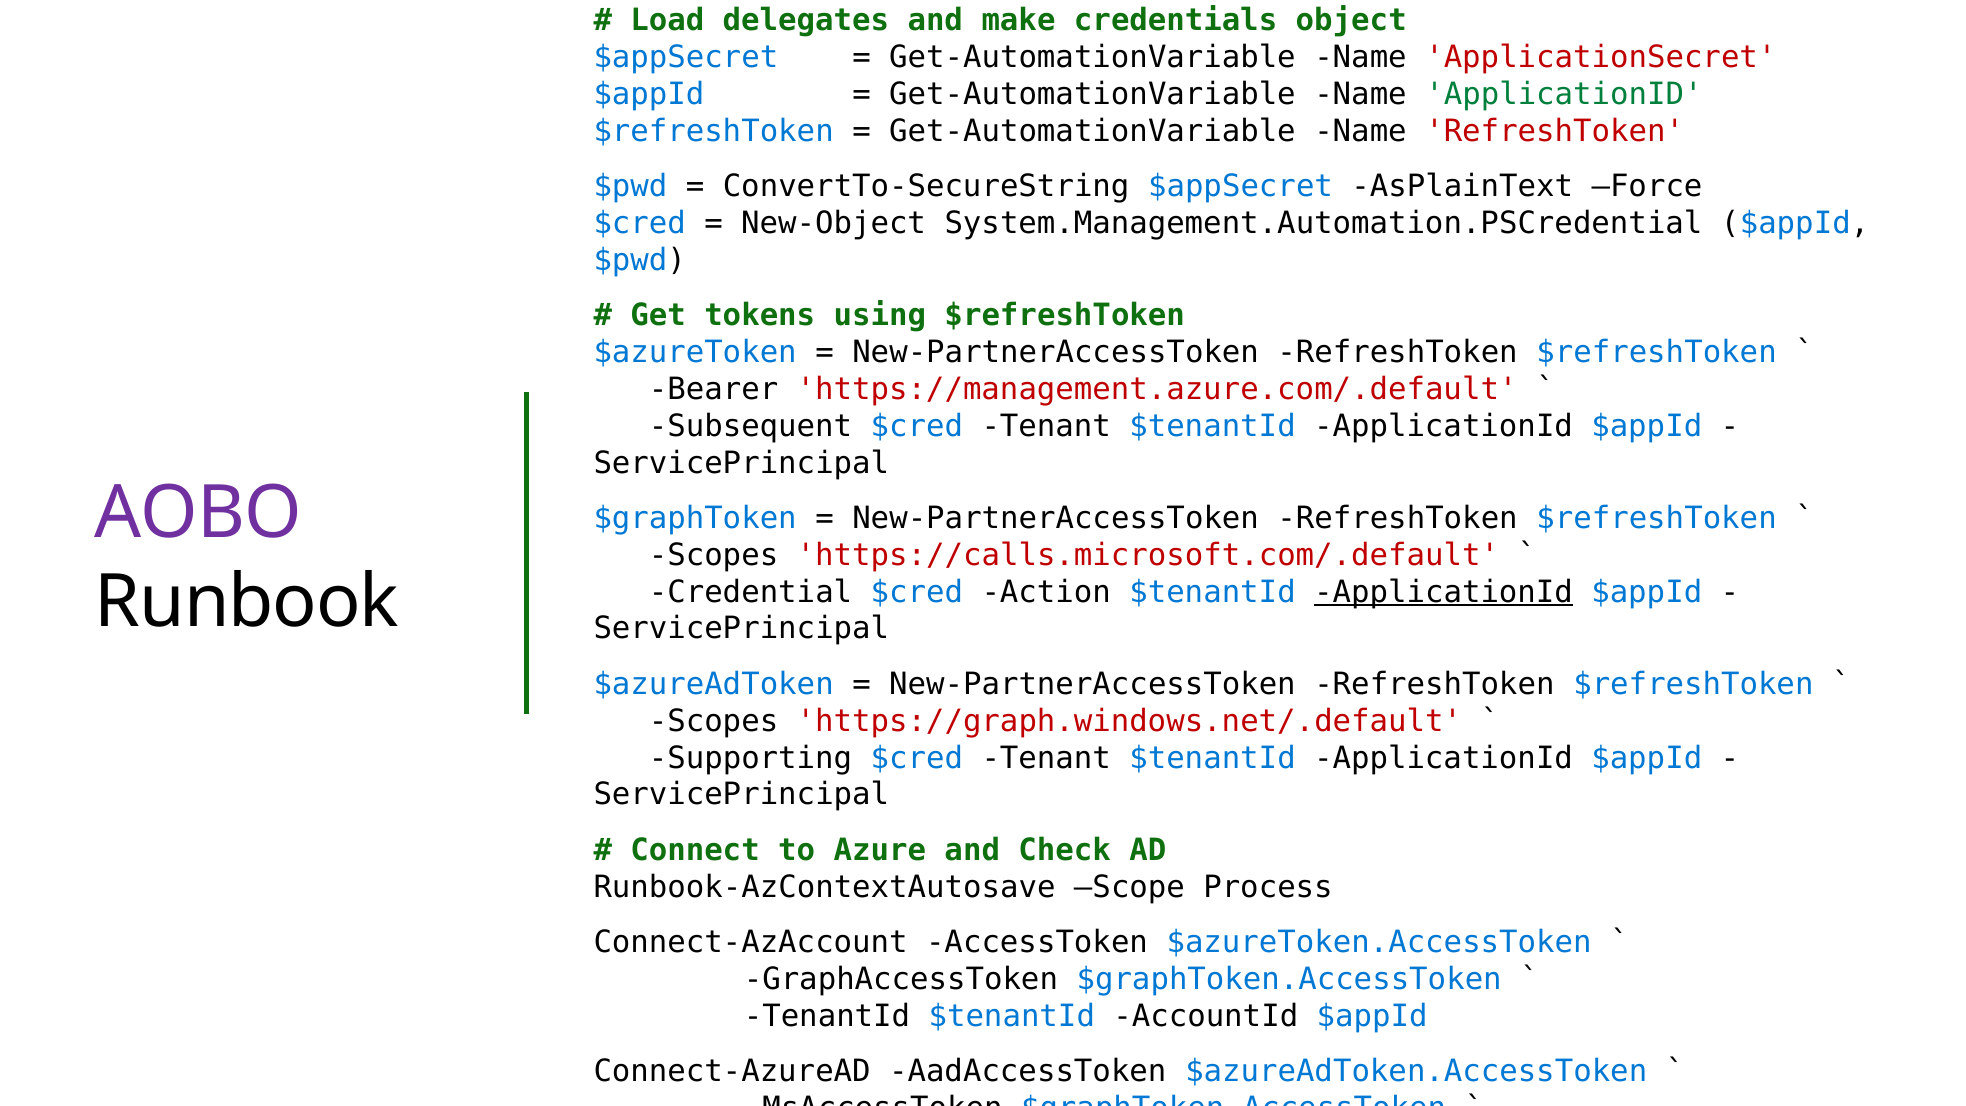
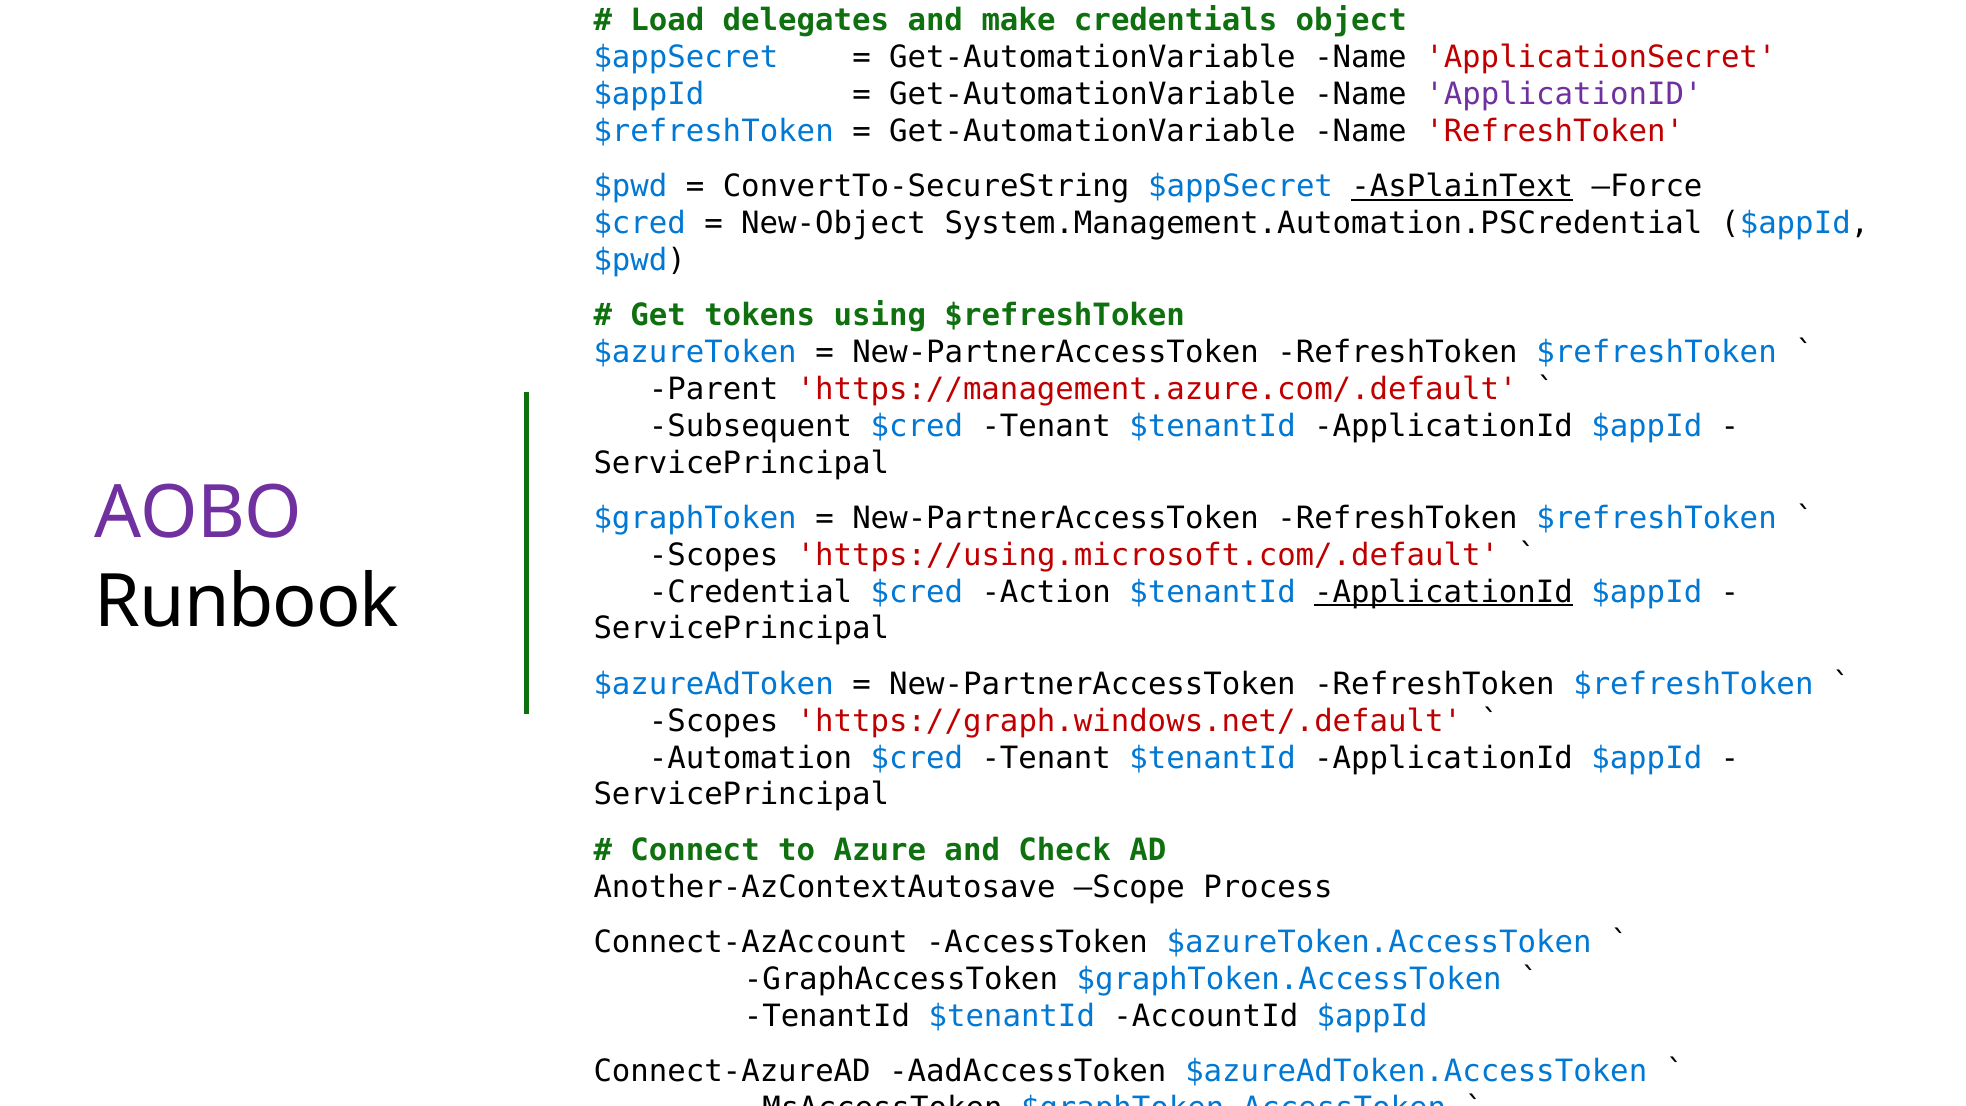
ApplicationID at (1564, 94) colour: green -> purple
AsPlainText underline: none -> present
Bearer: Bearer -> Parent
https://calls.microsoft.com/.default: https://calls.microsoft.com/.default -> https://using.microsoft.com/.default
Supporting: Supporting -> Automation
Runbook-AzContextAutosave: Runbook-AzContextAutosave -> Another-AzContextAutosave
